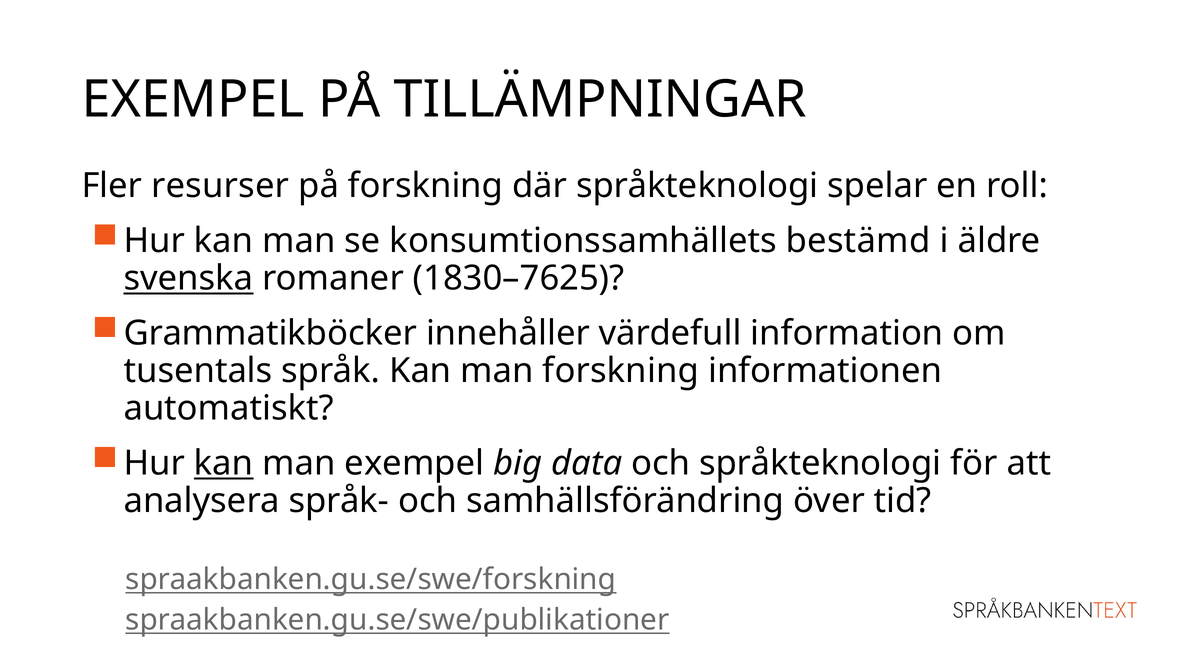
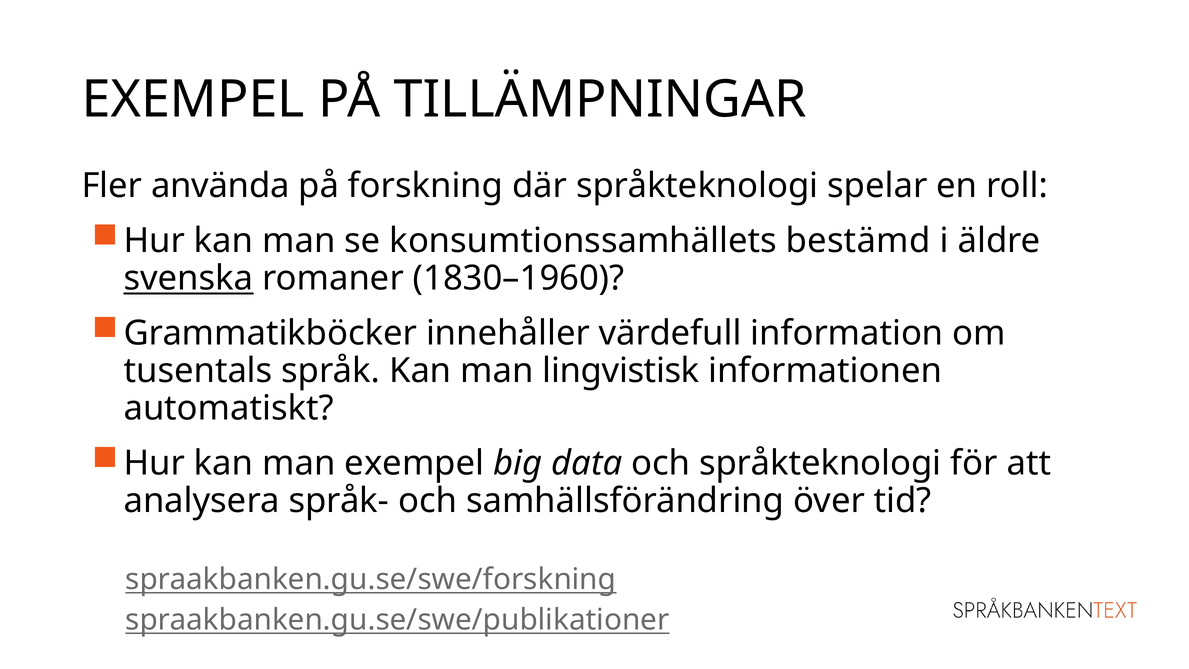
resurser: resurser -> använda
1830–7625: 1830–7625 -> 1830–1960
man forskning: forskning -> lingvistisk
kan at (224, 463) underline: present -> none
